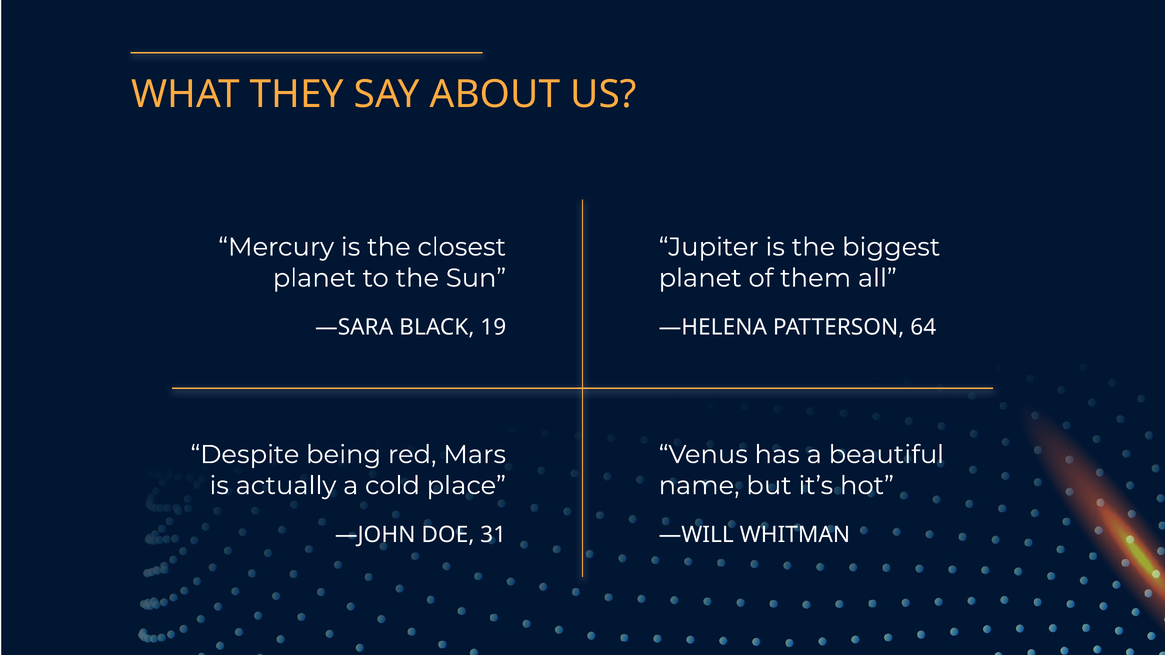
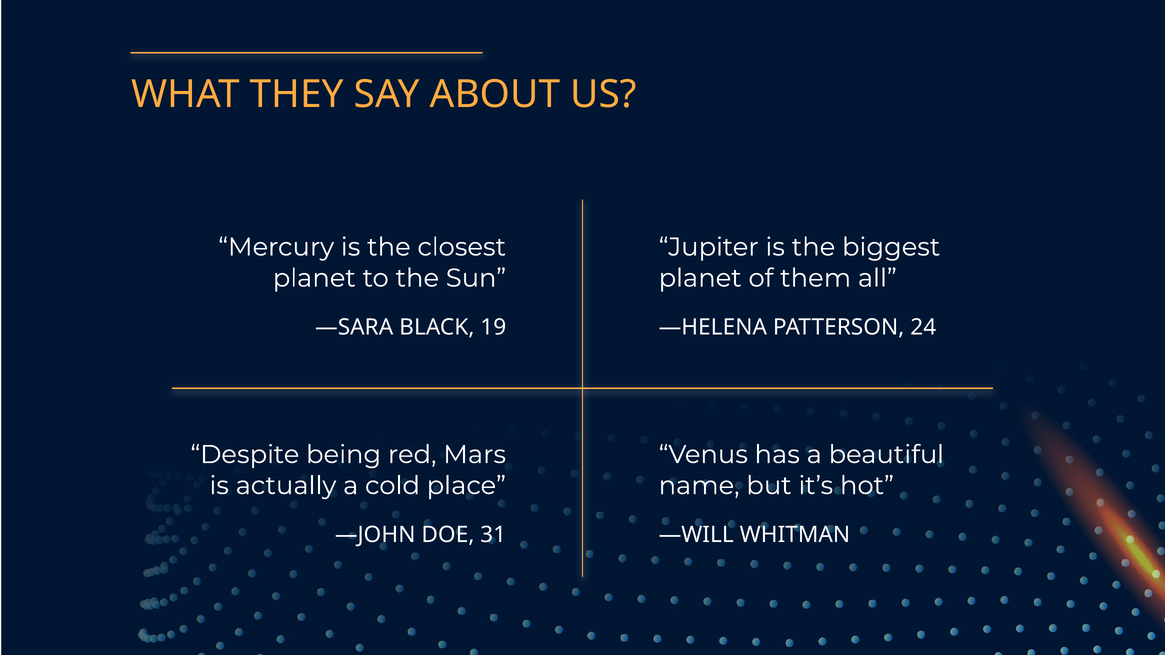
64: 64 -> 24
